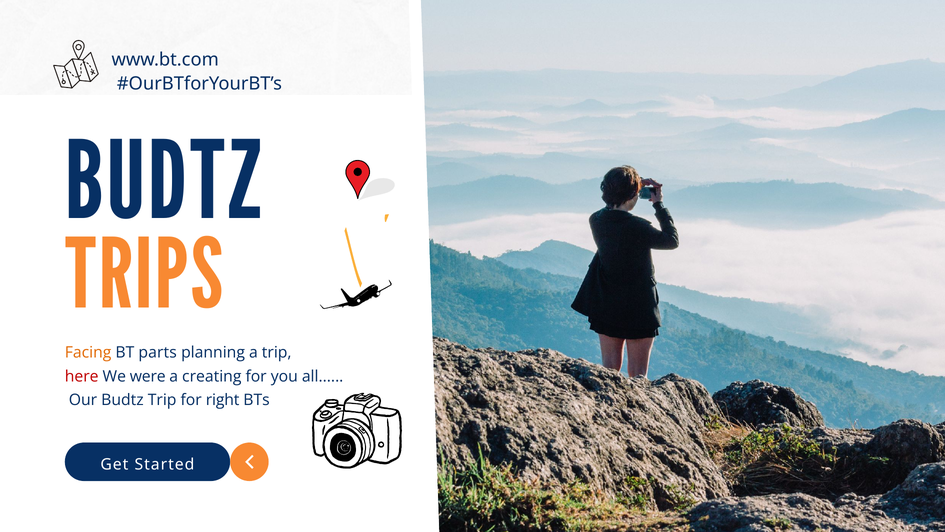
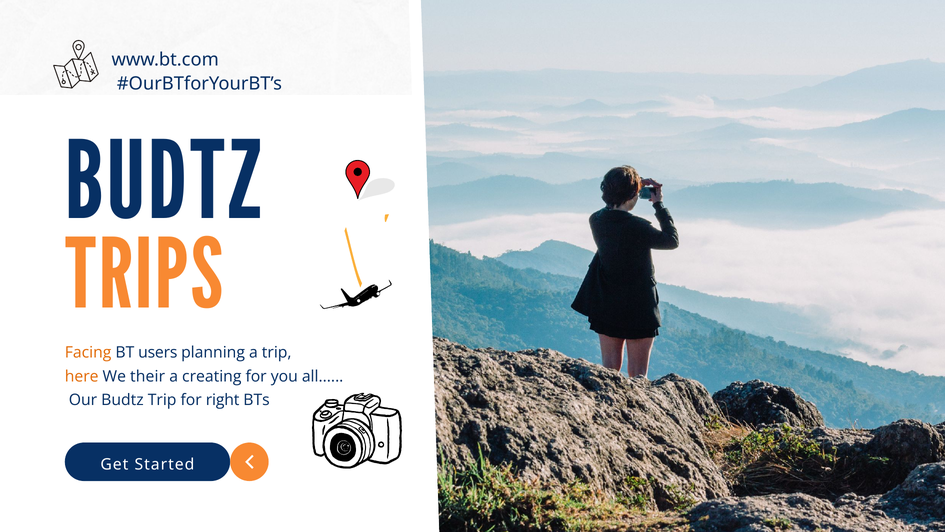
parts: parts -> users
here colour: red -> orange
were: were -> their
